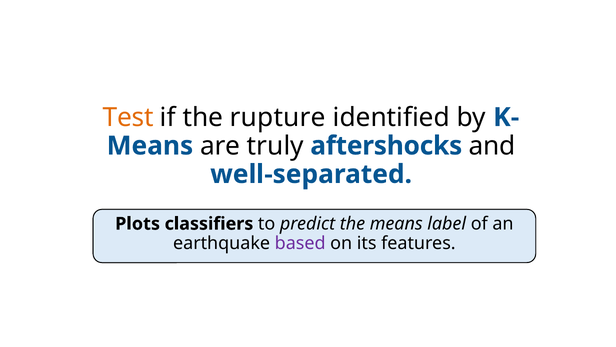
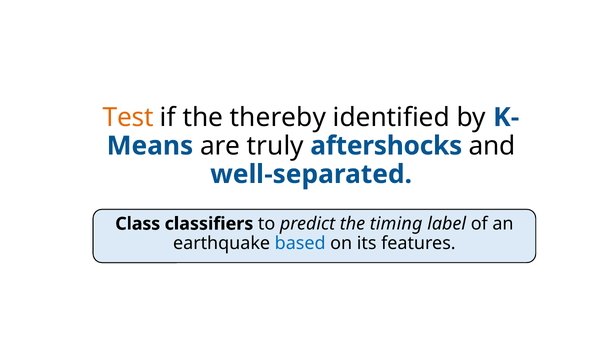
rupture: rupture -> thereby
Plots: Plots -> Class
the means: means -> timing
based colour: purple -> blue
